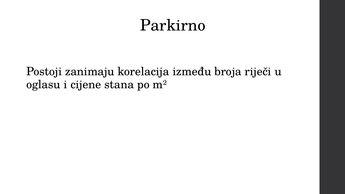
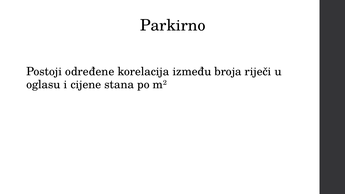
zanimaju: zanimaju -> određene
